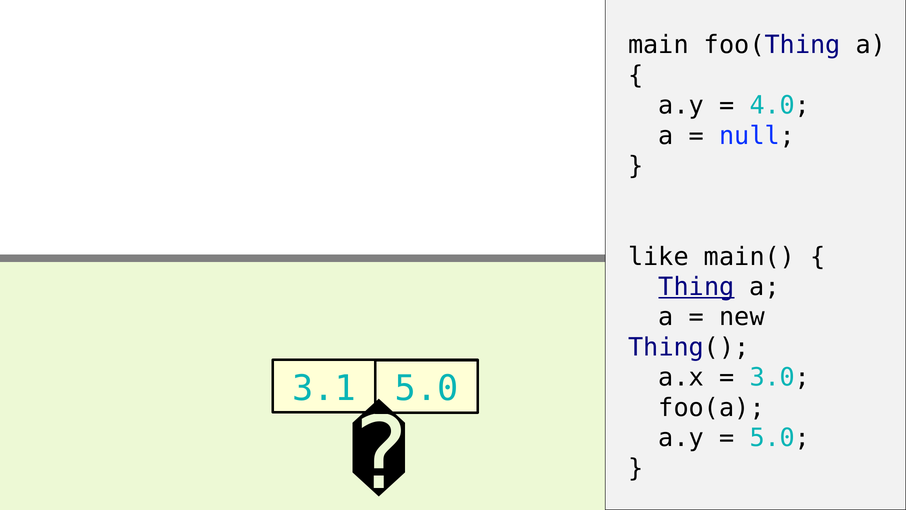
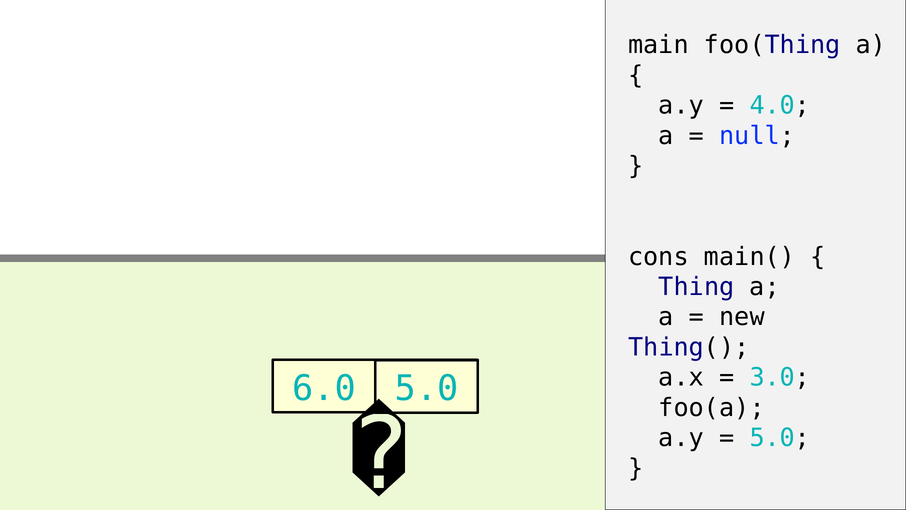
like: like -> cons
Thing underline: present -> none
3.1: 3.1 -> 6.0
